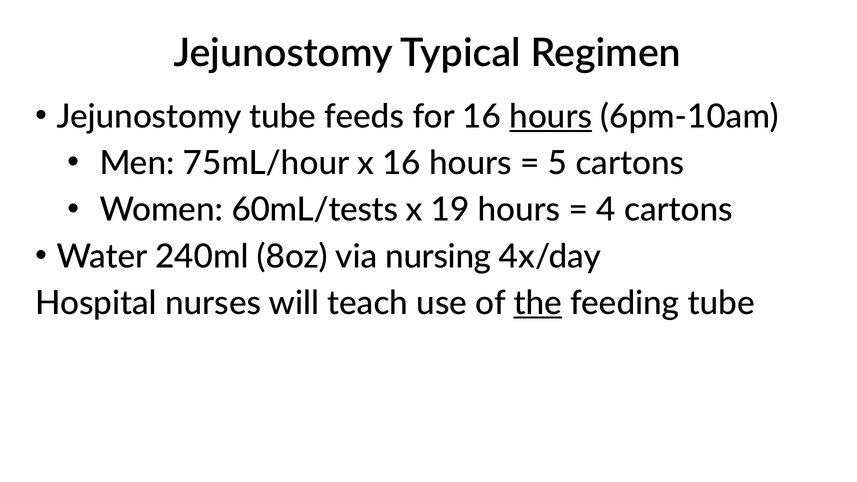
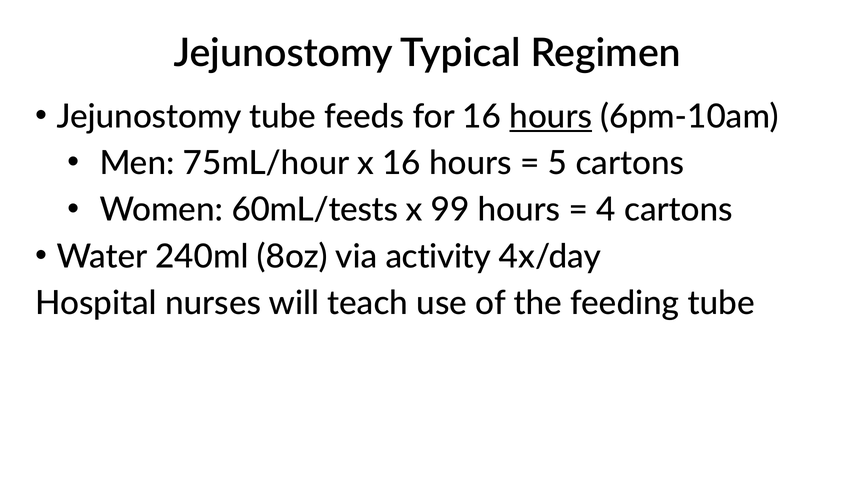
19: 19 -> 99
nursing: nursing -> activity
the underline: present -> none
